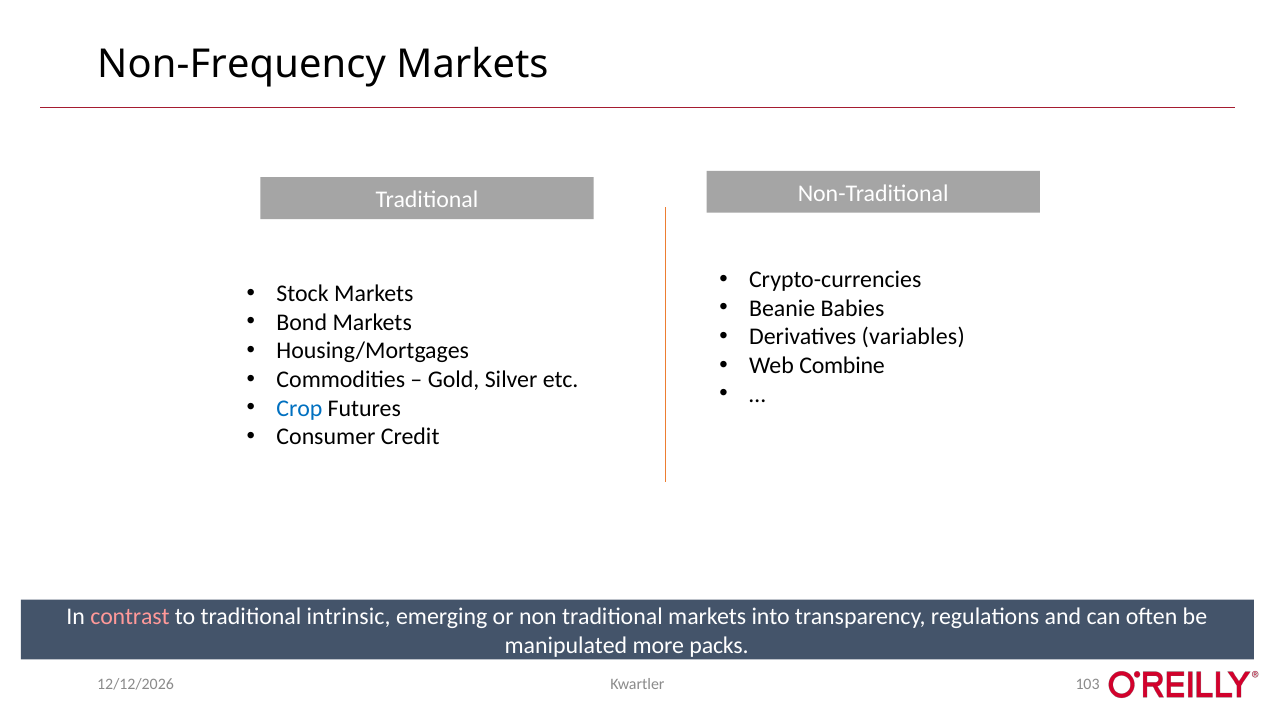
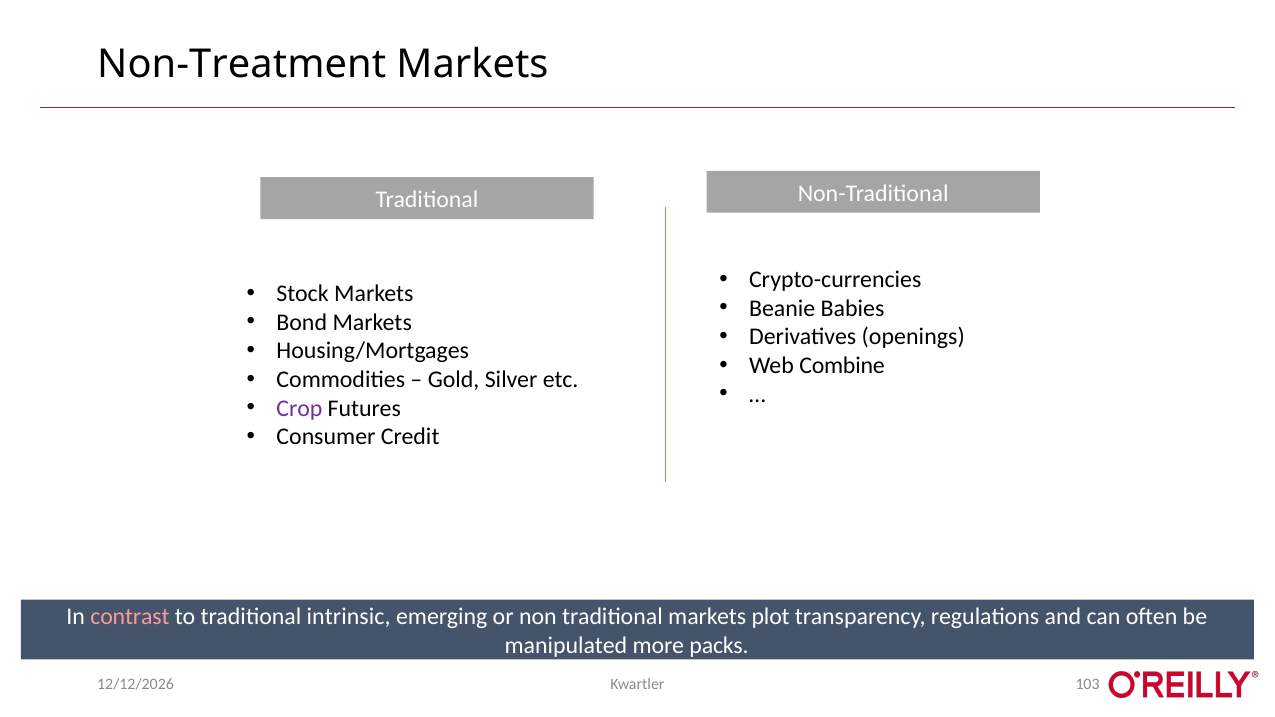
Non-Frequency: Non-Frequency -> Non-Treatment
variables: variables -> openings
Crop colour: blue -> purple
into: into -> plot
